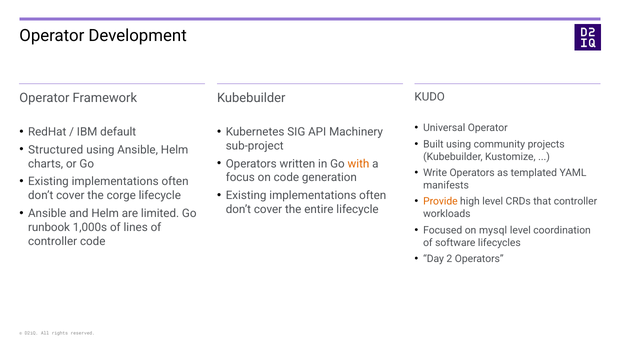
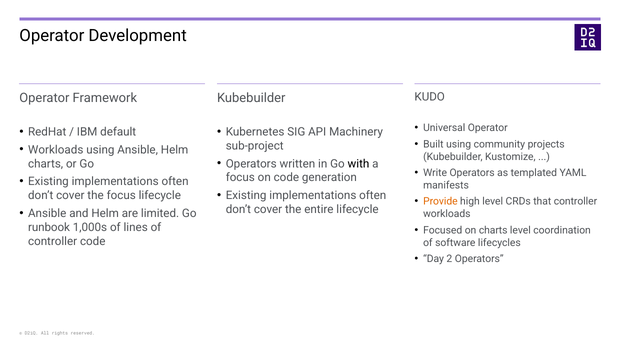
Structured at (56, 150): Structured -> Workloads
with colour: orange -> black
the corge: corge -> focus
on mysql: mysql -> charts
